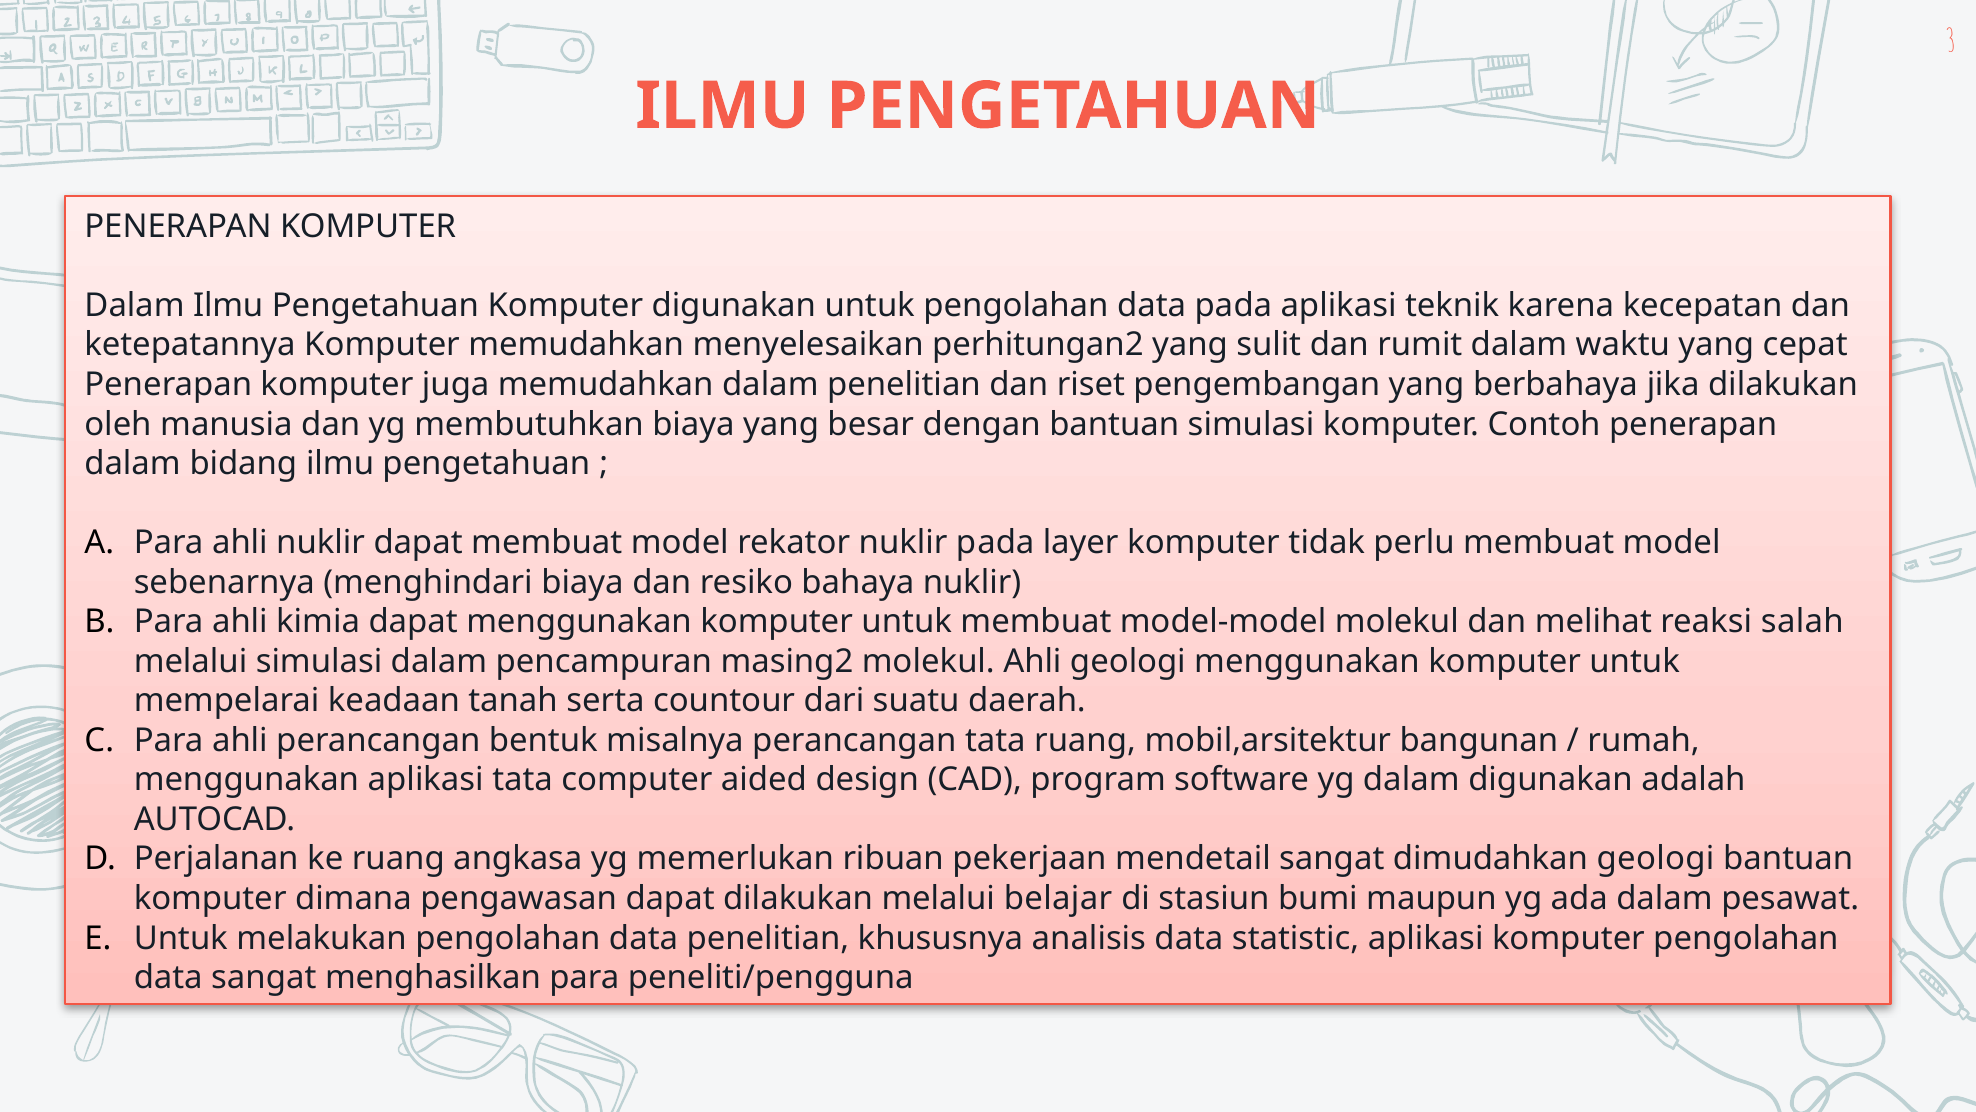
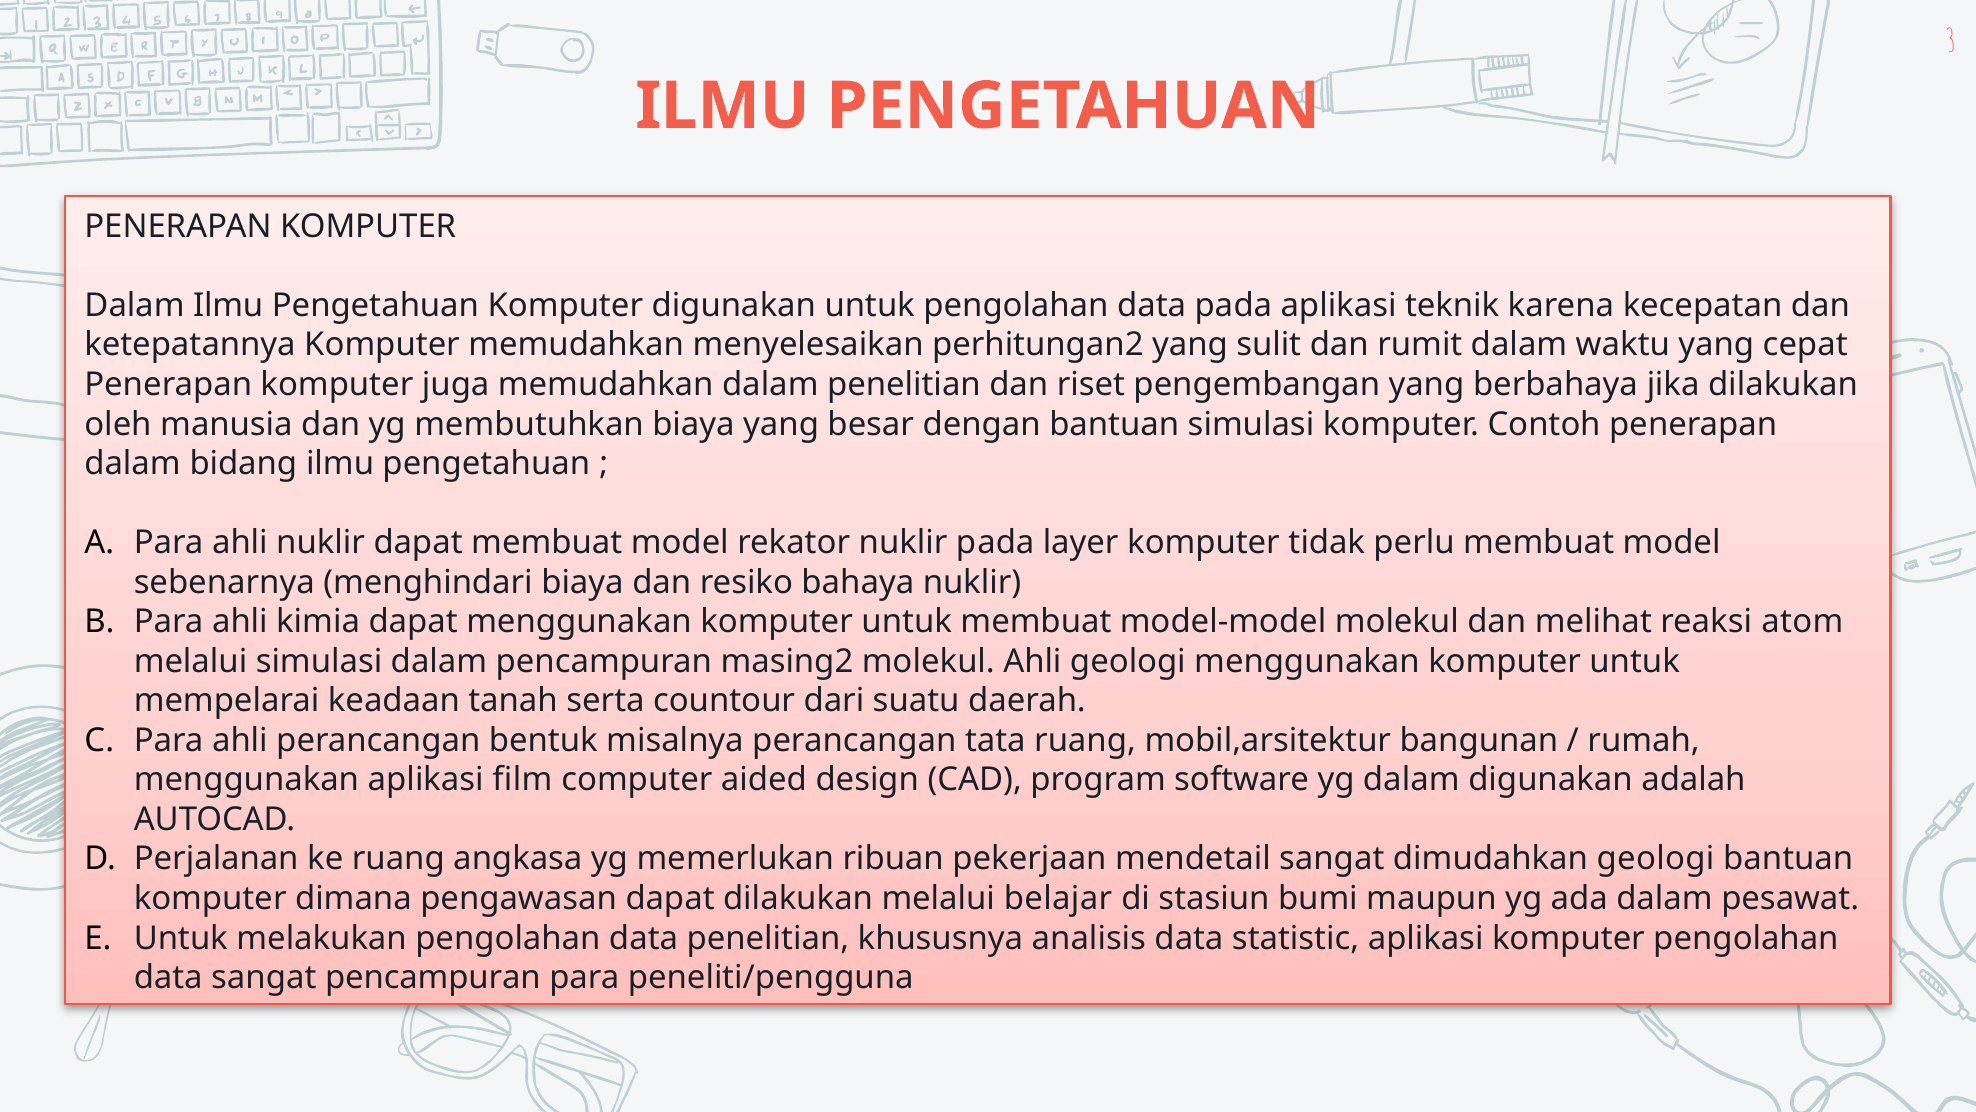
salah: salah -> atom
aplikasi tata: tata -> film
sangat menghasilkan: menghasilkan -> pencampuran
